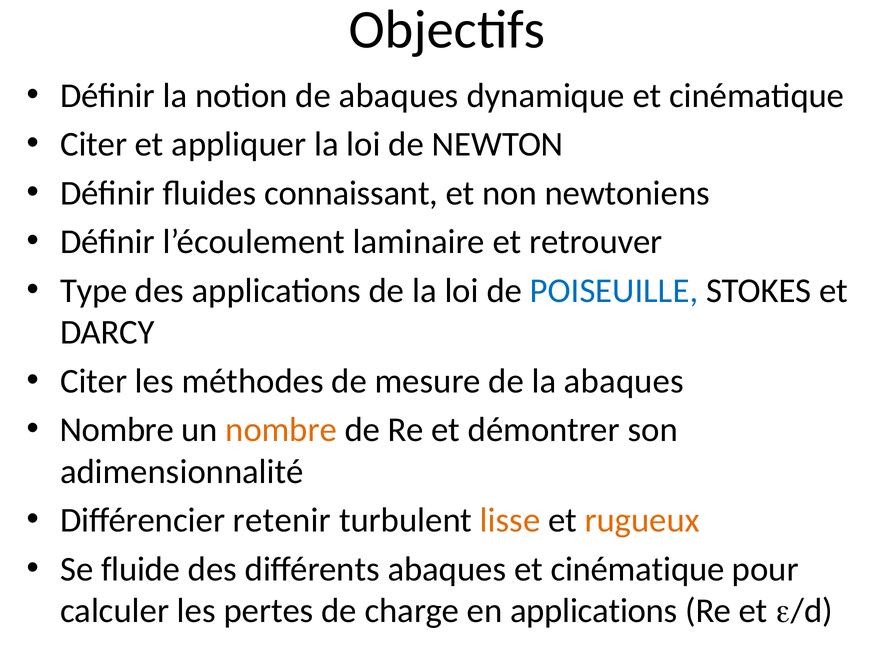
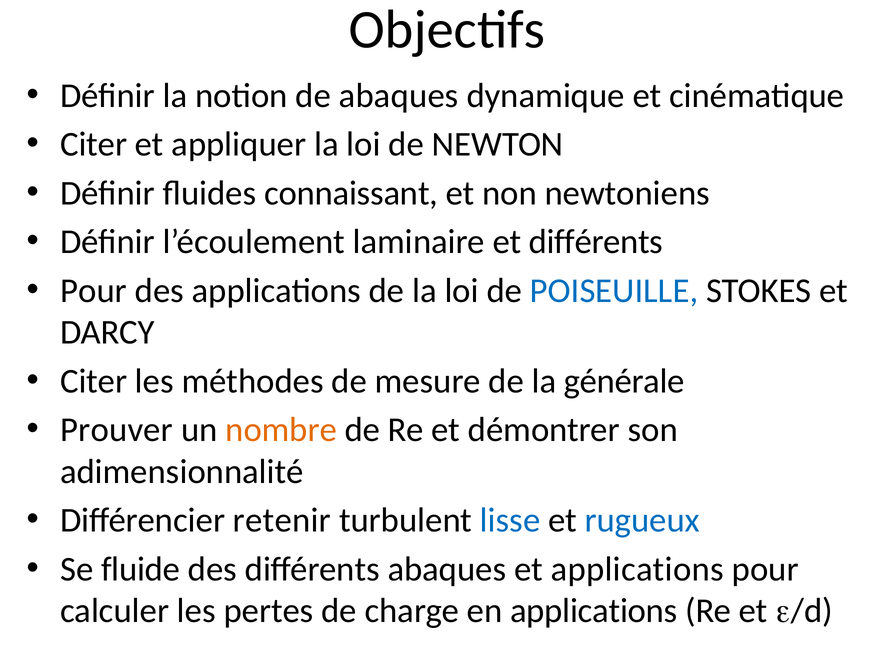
et retrouver: retrouver -> différents
Type at (94, 290): Type -> Pour
la abaques: abaques -> générale
Nombre at (117, 430): Nombre -> Prouver
lisse colour: orange -> blue
rugueux colour: orange -> blue
abaques et cinématique: cinématique -> applications
